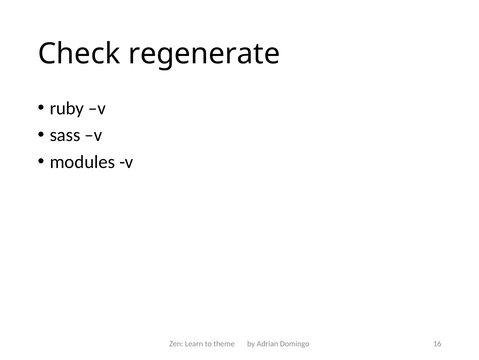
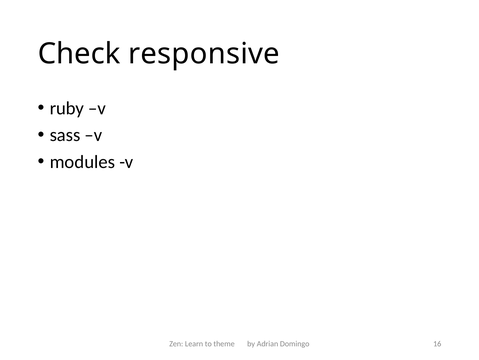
regenerate: regenerate -> responsive
